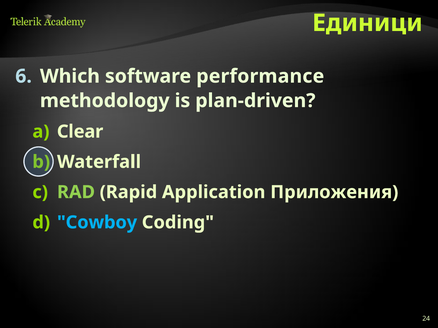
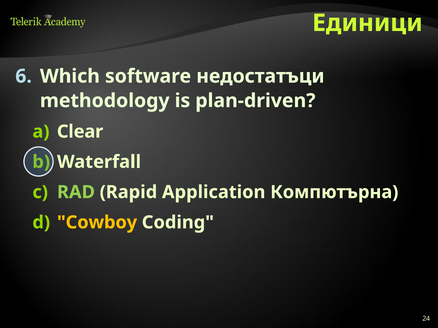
performance: performance -> недостатъци
Приложения: Приложения -> Компютърна
Cowboy colour: light blue -> yellow
